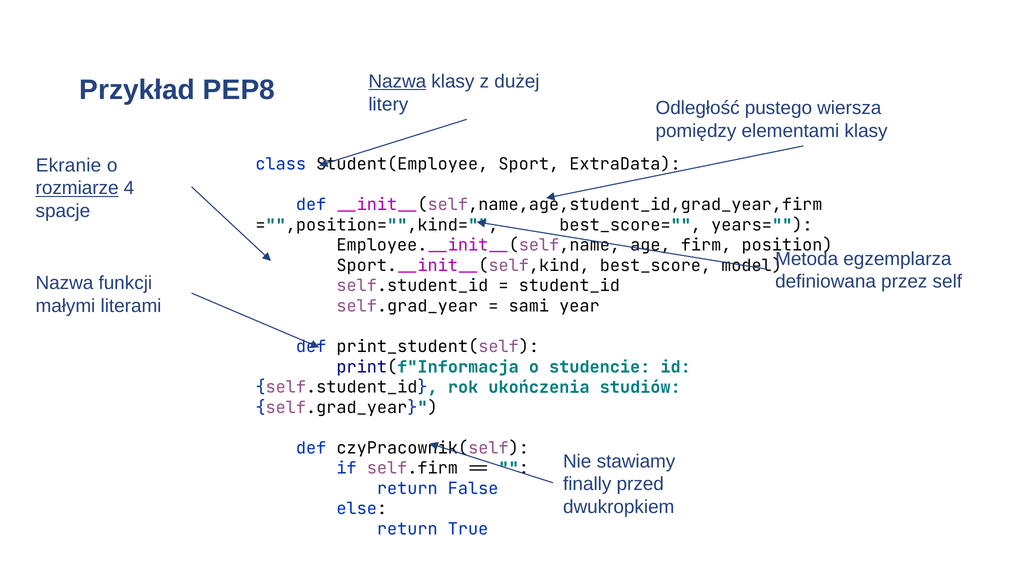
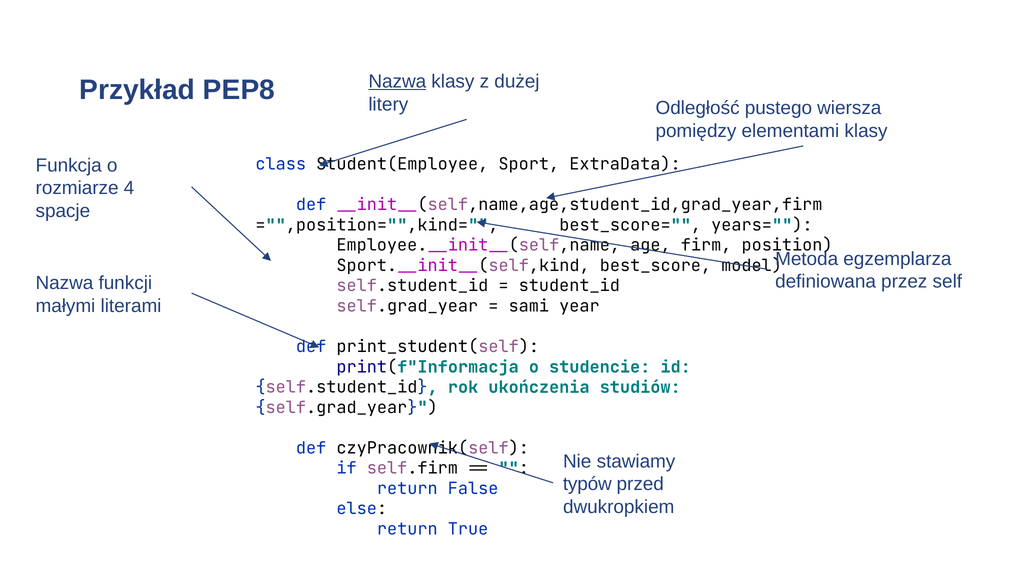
Ekranie: Ekranie -> Funkcja
rozmiarze underline: present -> none
finally: finally -> typów
